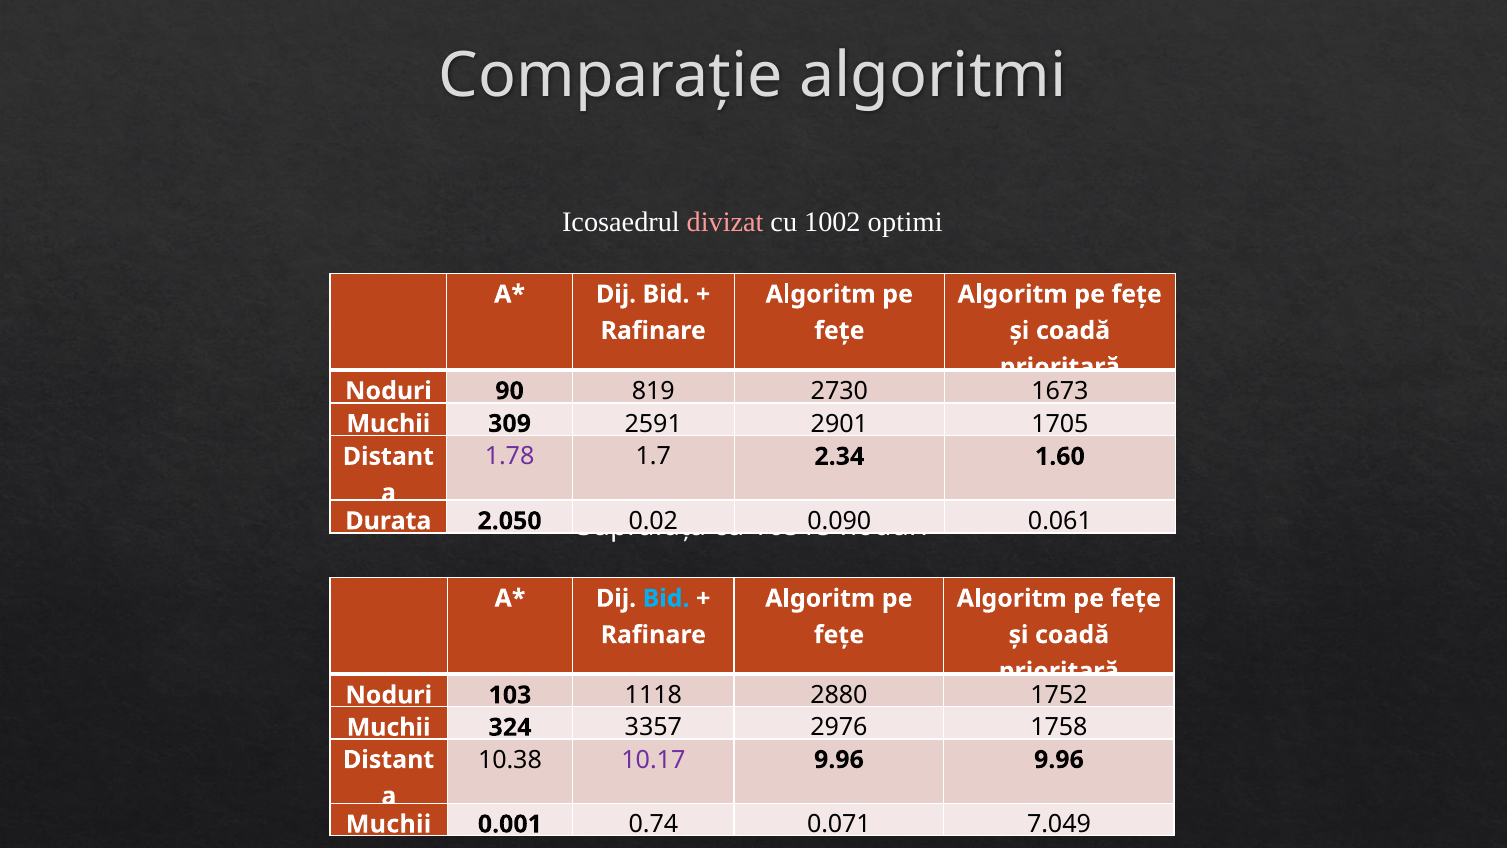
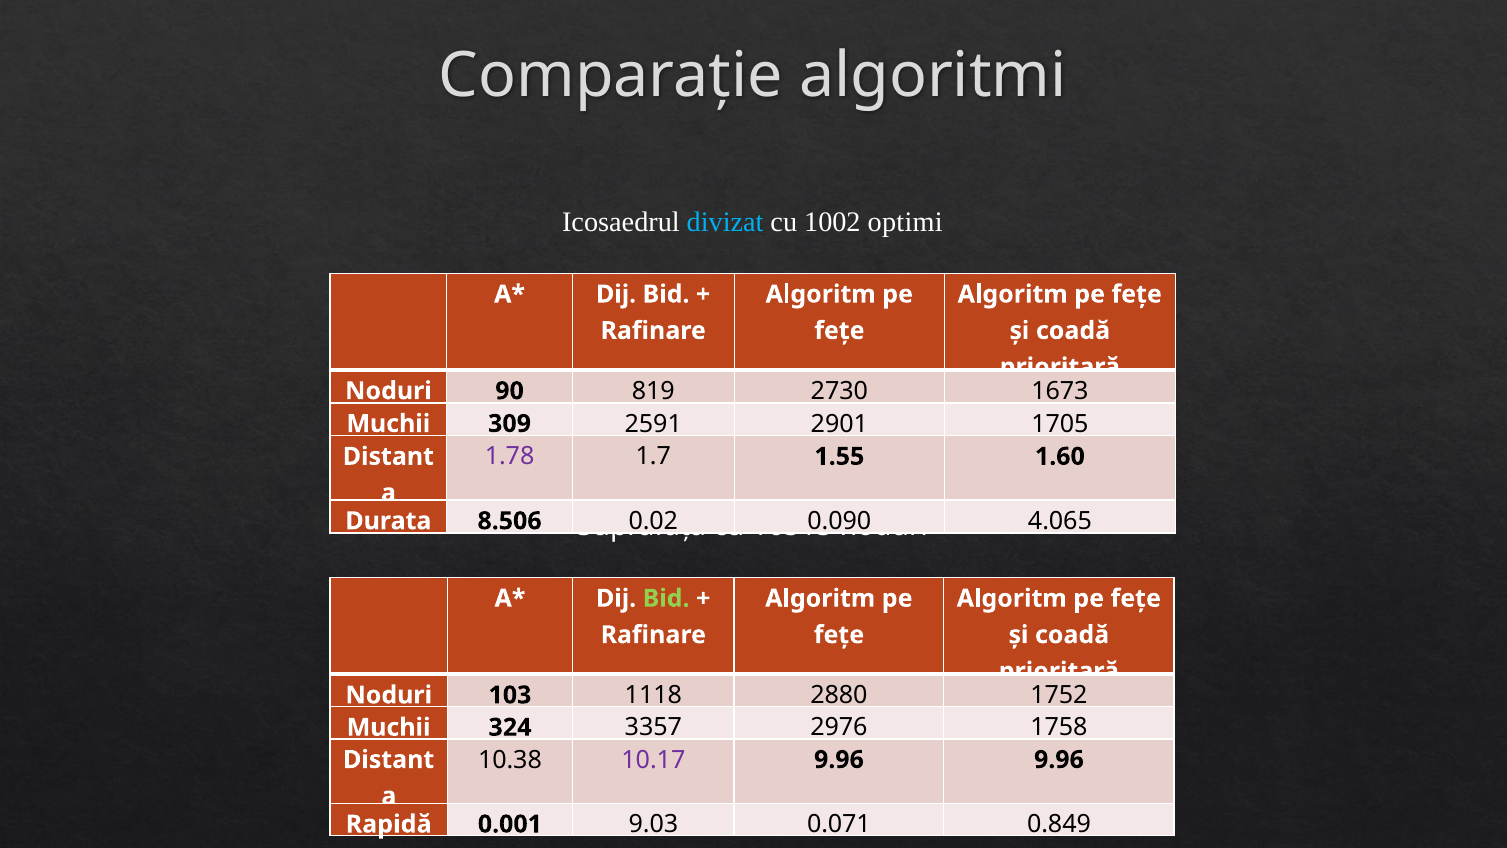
divizat colour: pink -> light blue
2.34: 2.34 -> 1.55
2.050: 2.050 -> 8.506
0.061: 0.061 -> 4.065
Bid at (666, 598) colour: light blue -> light green
Muchii at (389, 824): Muchii -> Rapidă
0.74: 0.74 -> 9.03
7.049: 7.049 -> 0.849
